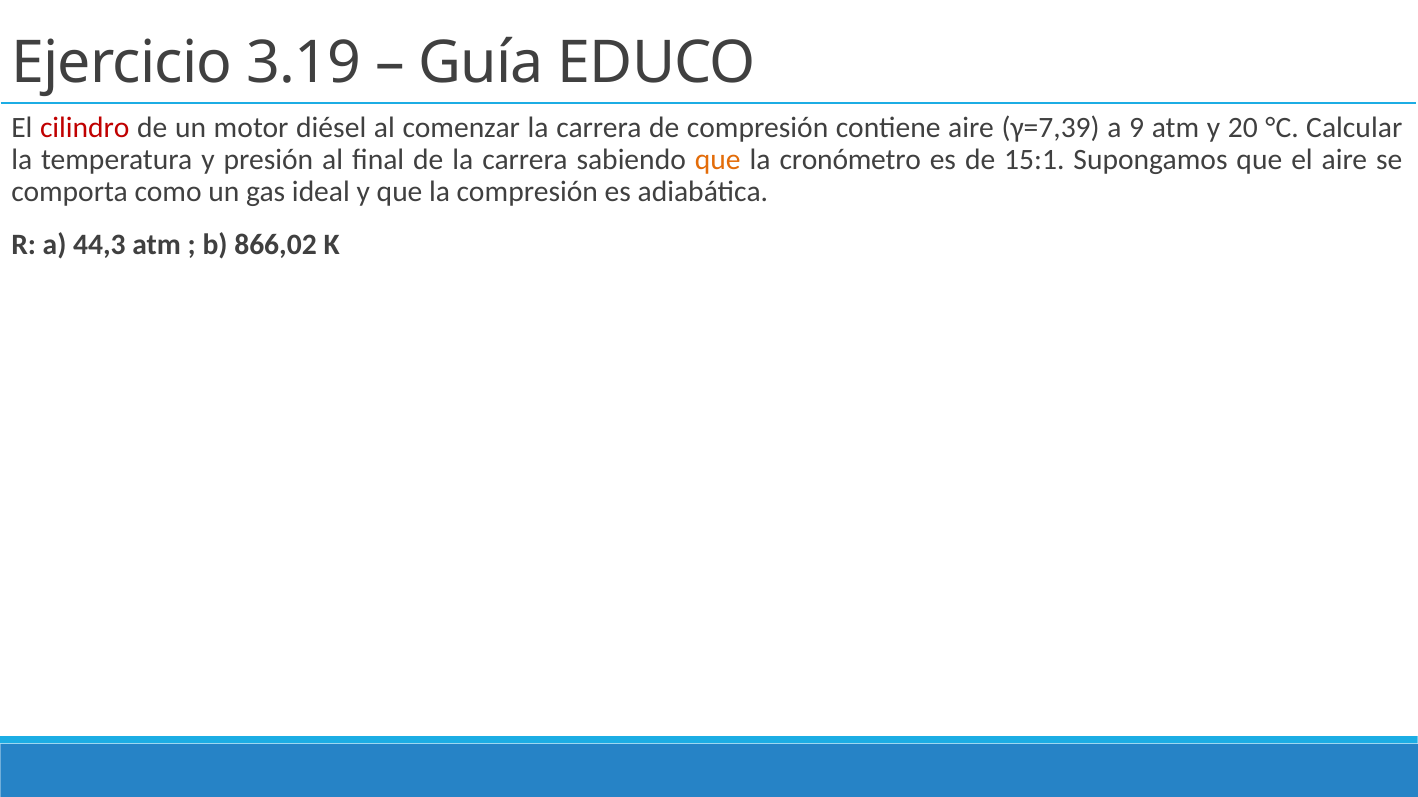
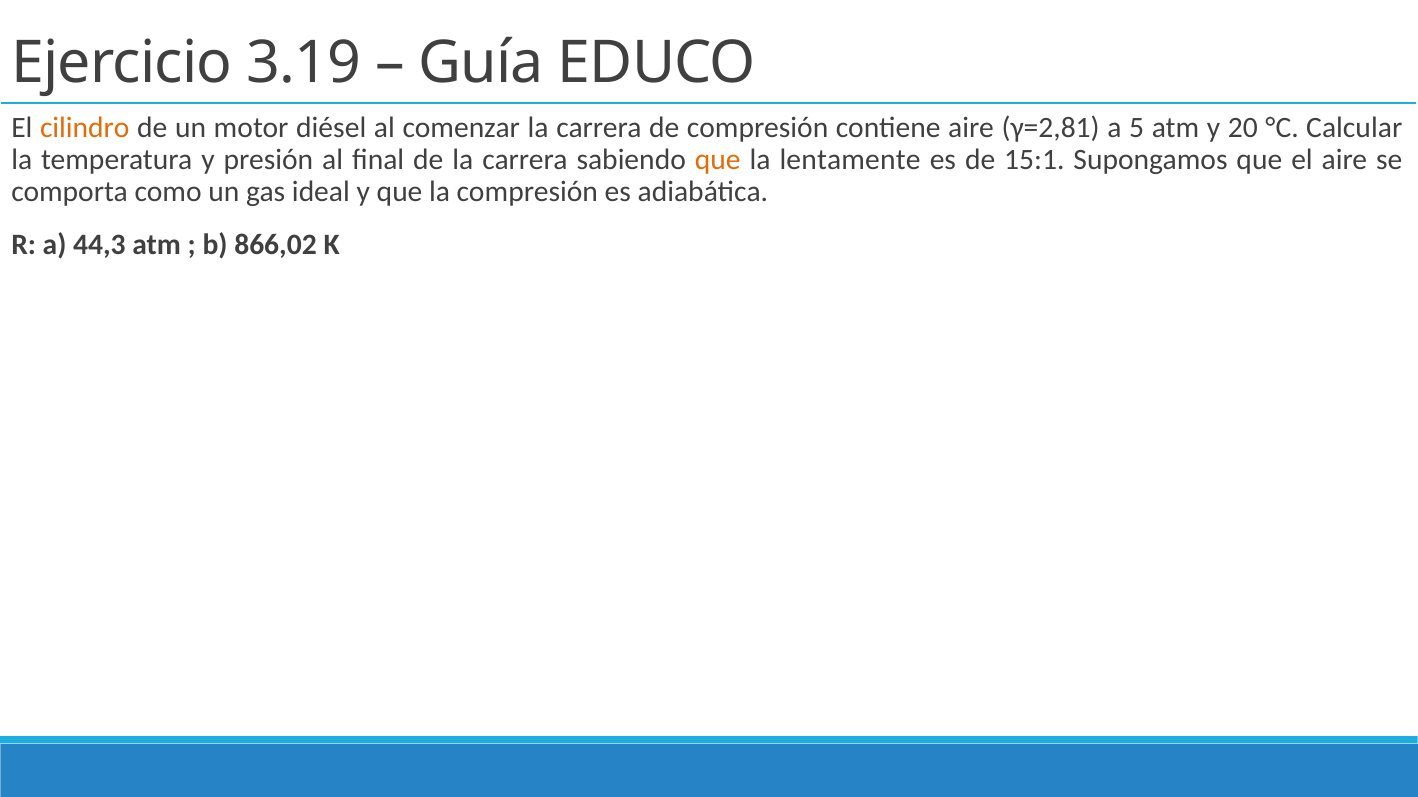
cilindro colour: red -> orange
γ=7,39: γ=7,39 -> γ=2,81
9: 9 -> 5
cronómetro: cronómetro -> lentamente
